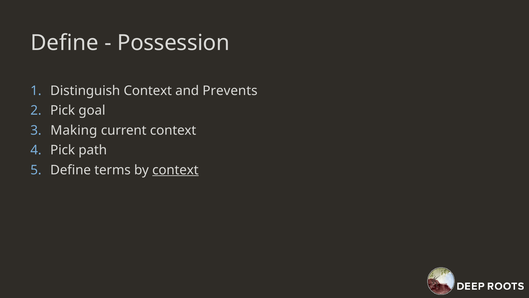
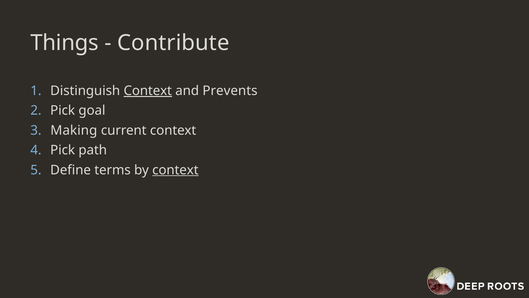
Define at (65, 43): Define -> Things
Possession: Possession -> Contribute
Context at (148, 91) underline: none -> present
